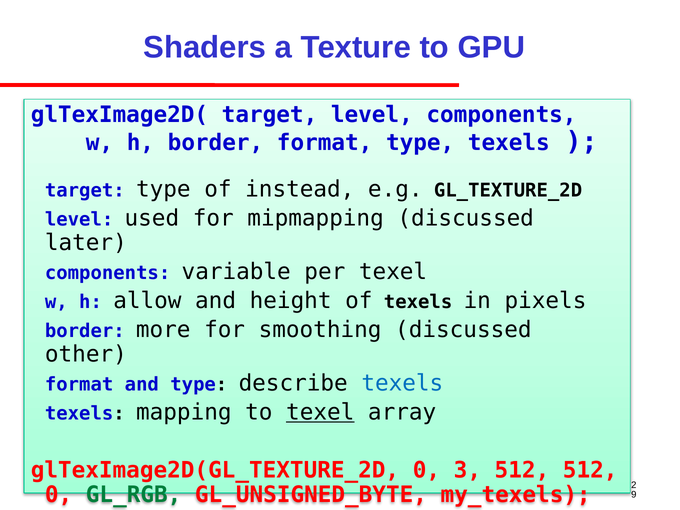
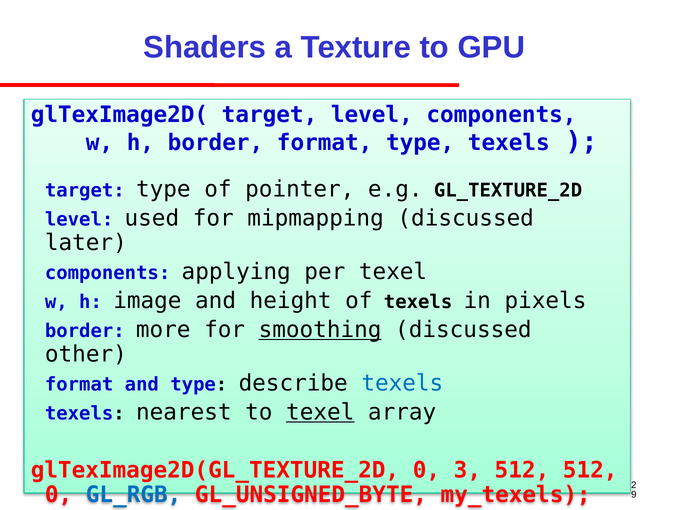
instead: instead -> pointer
variable: variable -> applying
allow: allow -> image
smoothing underline: none -> present
mapping: mapping -> nearest
GL_RGB colour: green -> blue
